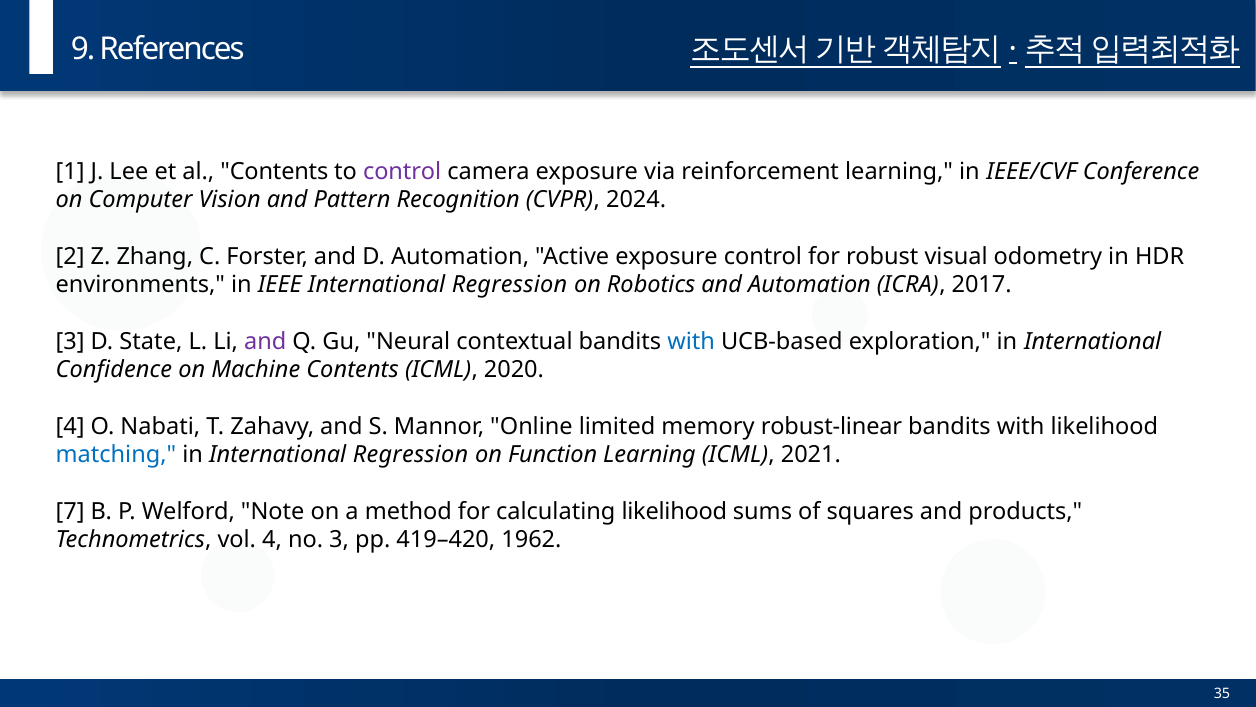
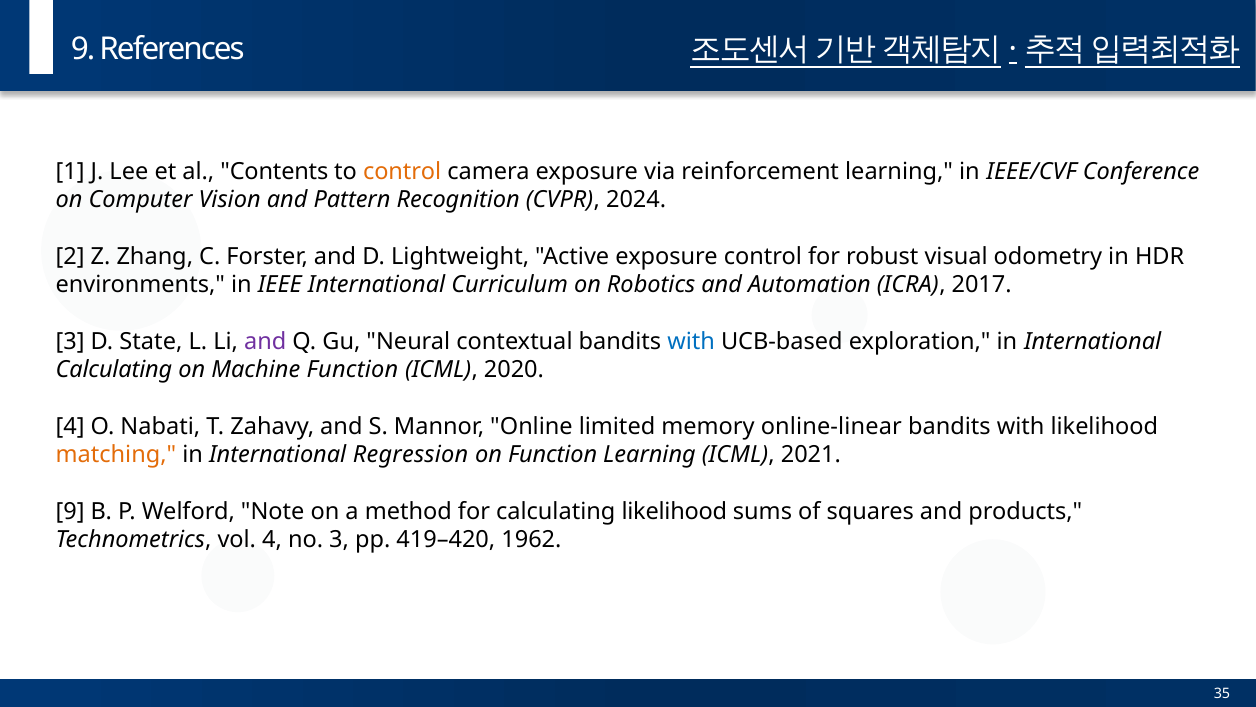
control at (402, 172) colour: purple -> orange
D Automation: Automation -> Lightweight
IEEE International Regression: Regression -> Curriculum
Confidence at (114, 370): Confidence -> Calculating
Machine Contents: Contents -> Function
robust-linear: robust-linear -> online-linear
matching colour: blue -> orange
7 at (70, 511): 7 -> 9
